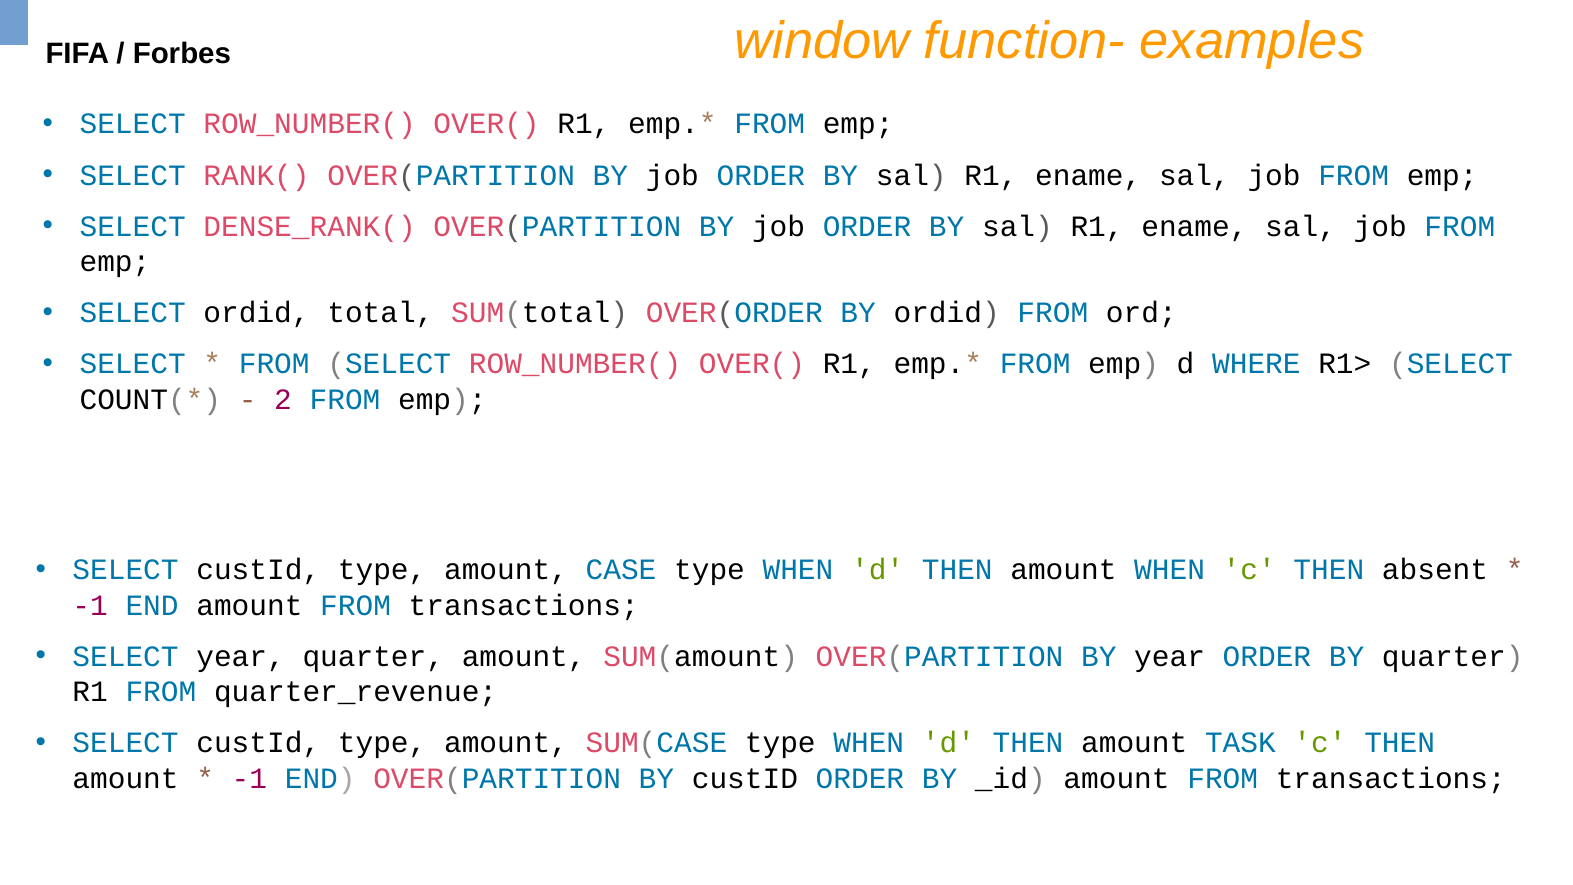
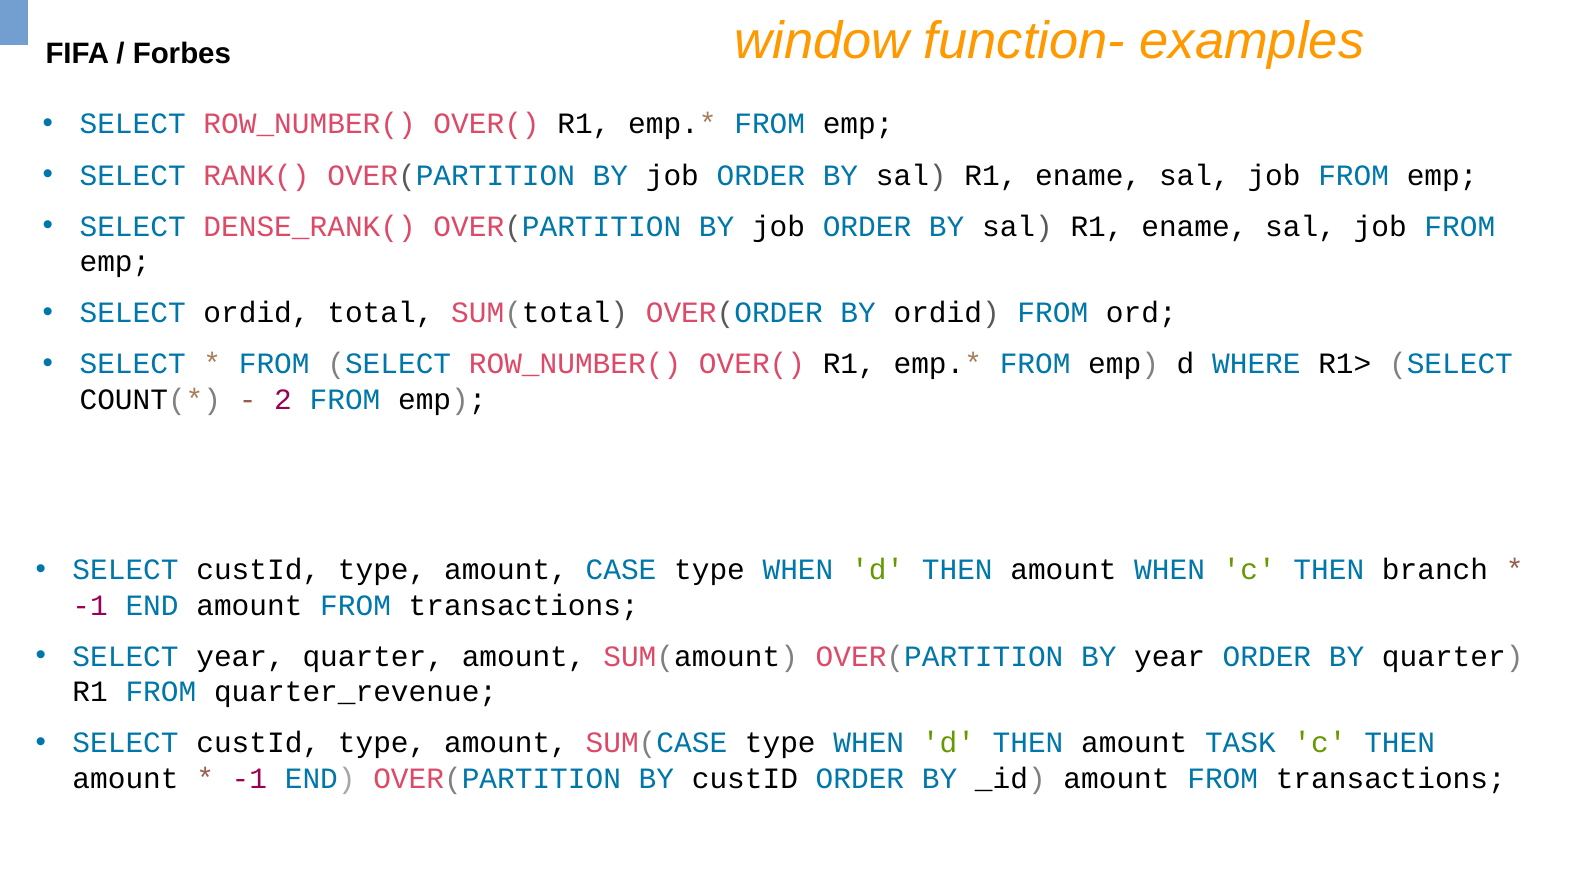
absent: absent -> branch
